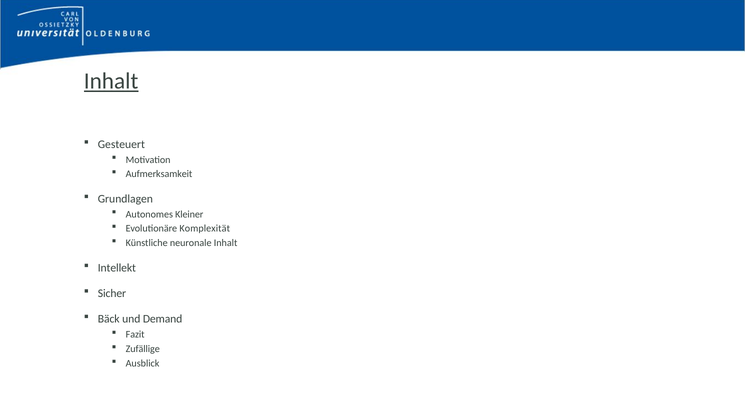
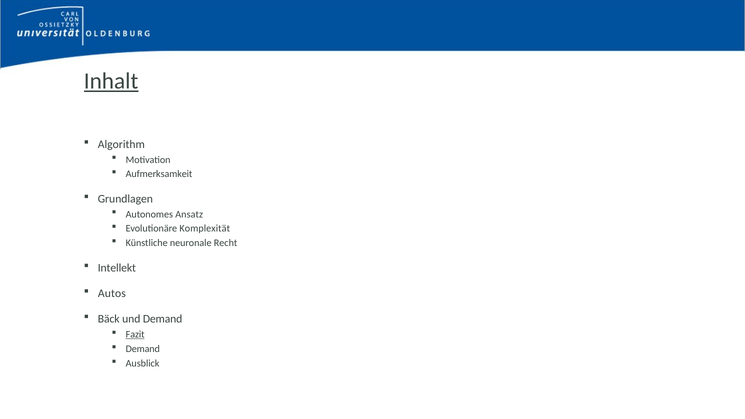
Gesteuert: Gesteuert -> Algorithm
Kleiner: Kleiner -> Ansatz
neuronale Inhalt: Inhalt -> Recht
Sicher: Sicher -> Autos
Fazit underline: none -> present
Zufällige at (143, 349): Zufällige -> Demand
